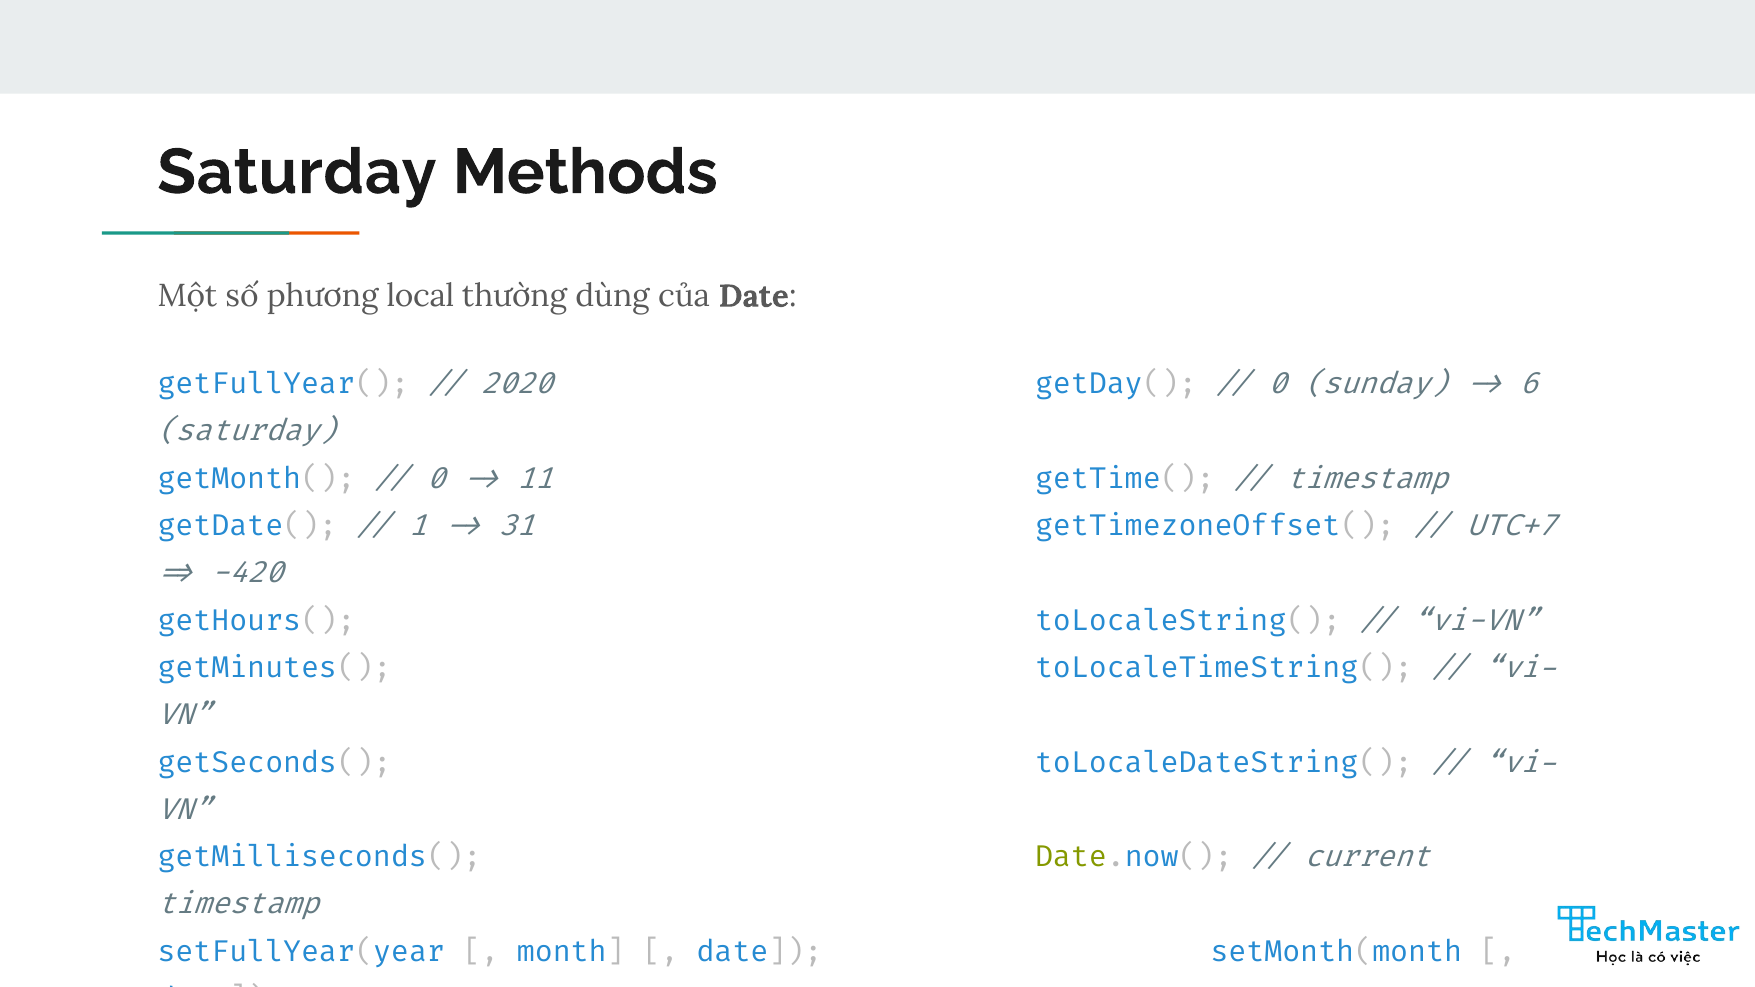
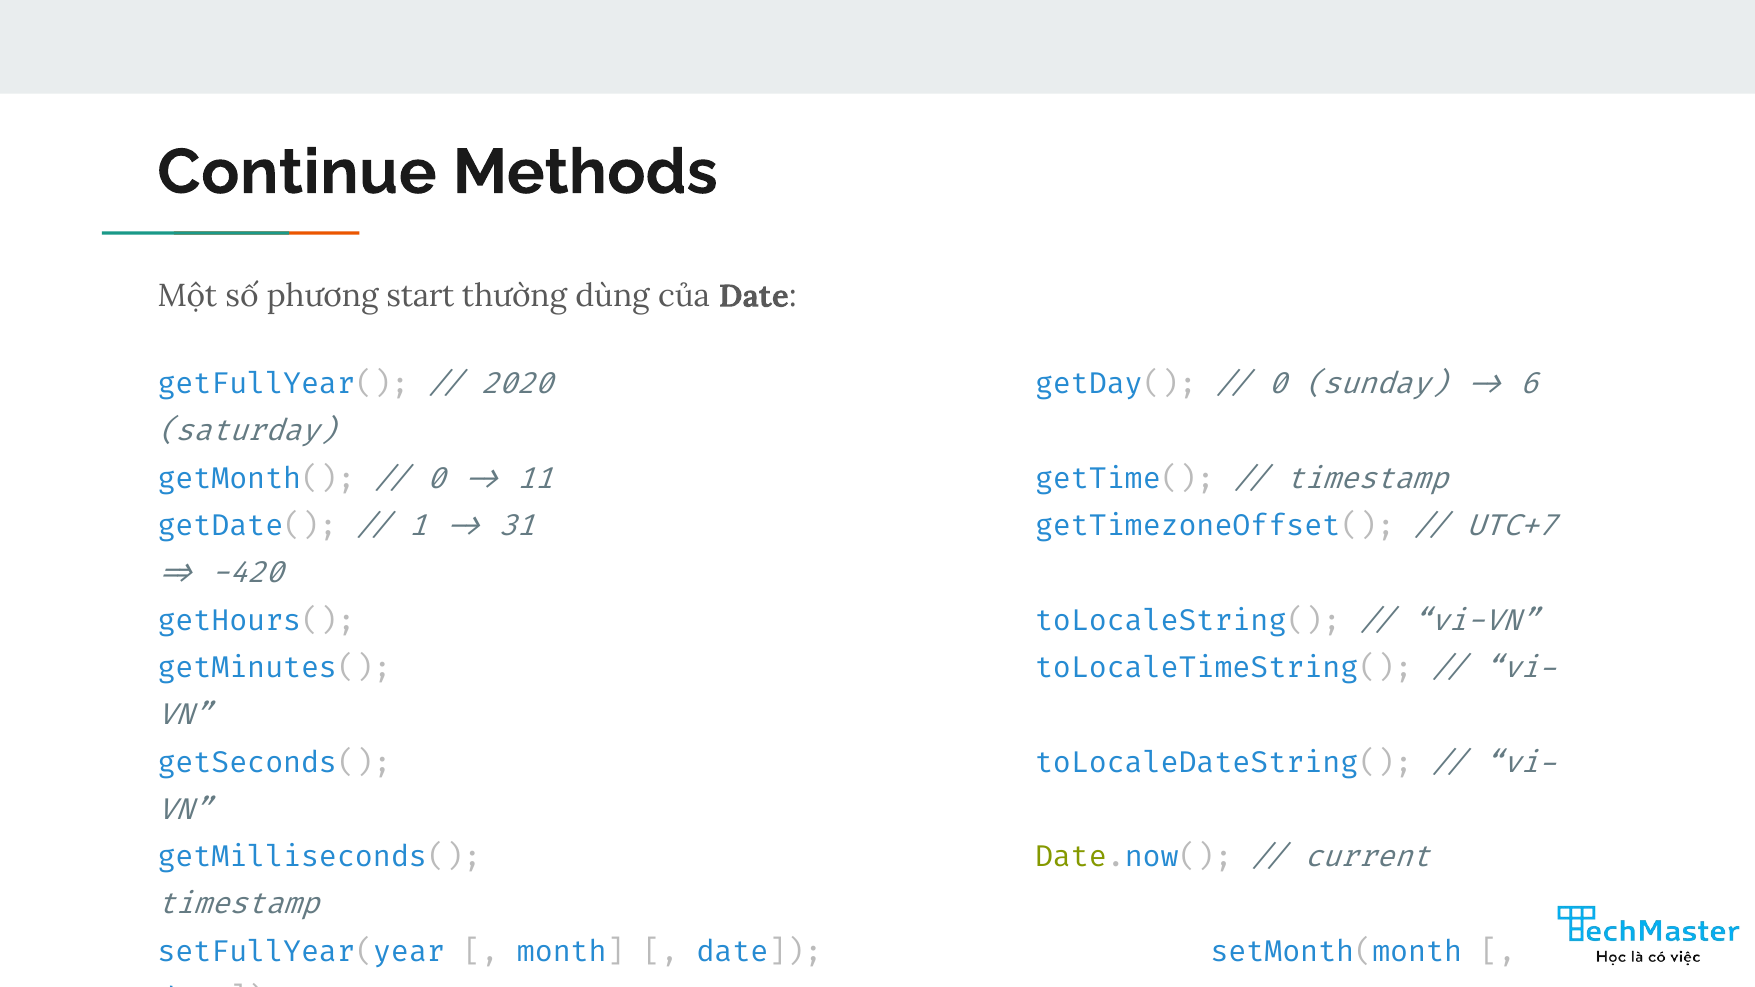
Saturday at (297, 172): Saturday -> Continue
local: local -> start
